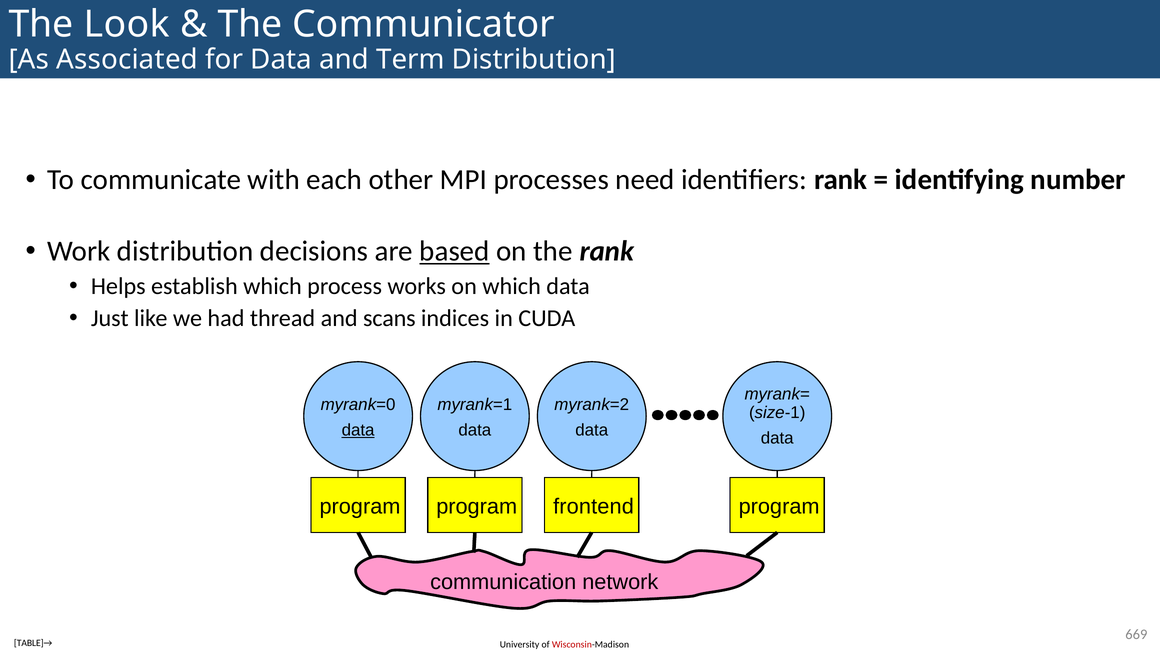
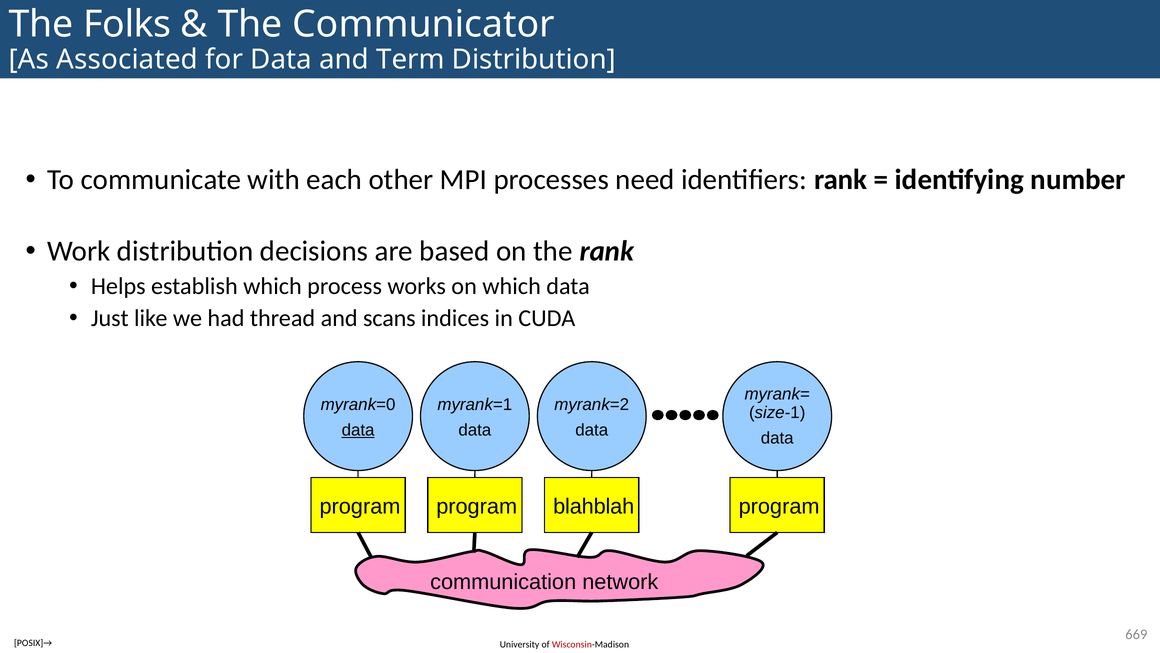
Look: Look -> Folks
based underline: present -> none
frontend: frontend -> blahblah
TABLE]→: TABLE]→ -> POSIX]→
